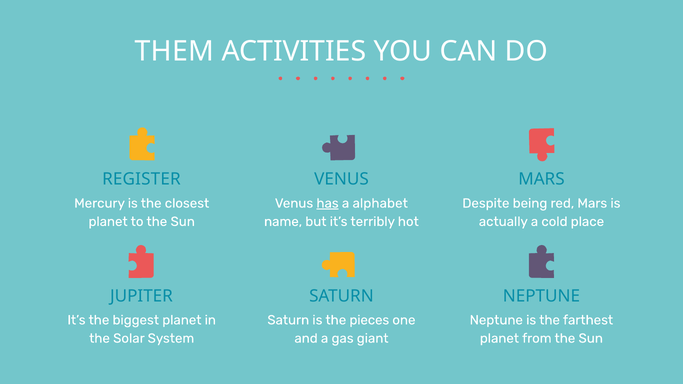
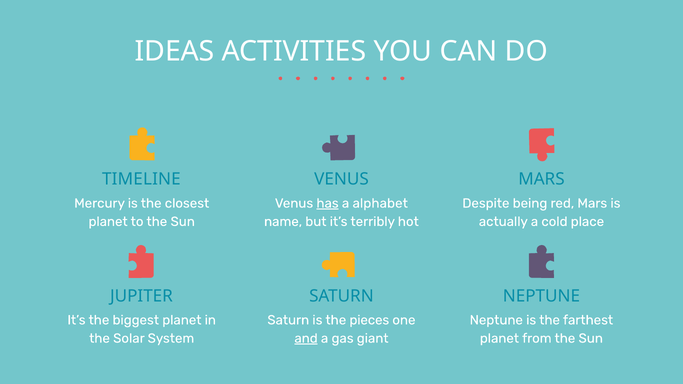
THEM: THEM -> IDEAS
REGISTER: REGISTER -> TIMELINE
and underline: none -> present
